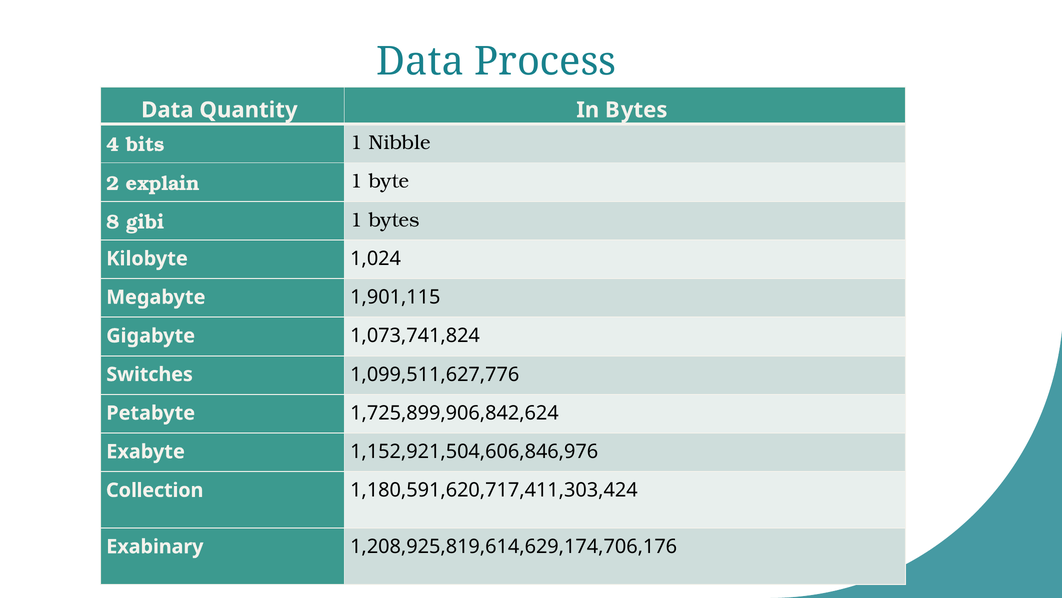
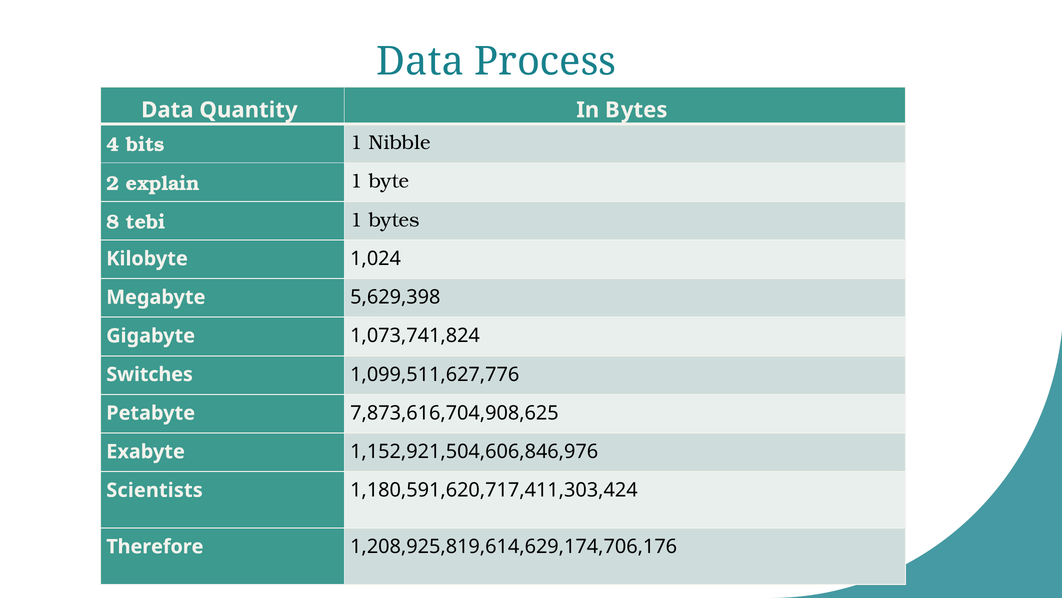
gibi: gibi -> tebi
1,901,115: 1,901,115 -> 5,629,398
1,725,899,906,842,624: 1,725,899,906,842,624 -> 7,873,616,704,908,625
Collection: Collection -> Scientists
Exabinary: Exabinary -> Therefore
